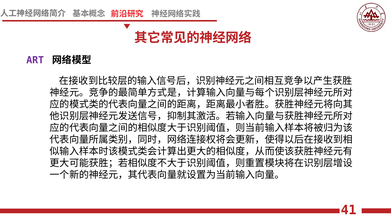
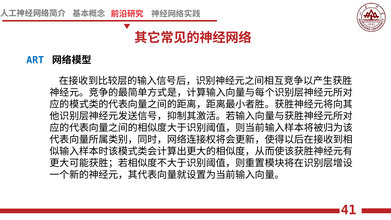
ART colour: purple -> blue
